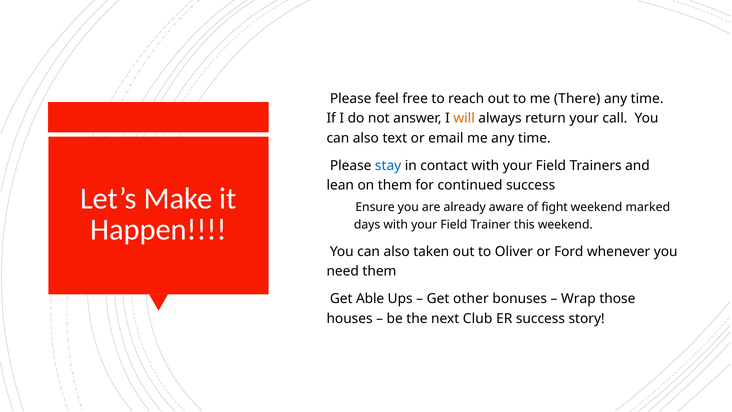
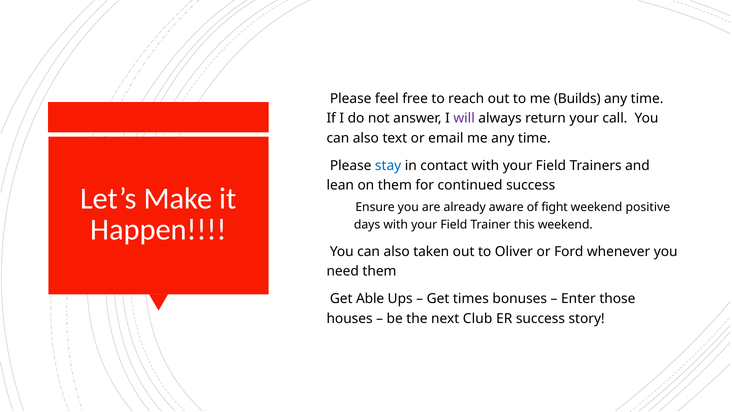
There: There -> Builds
will colour: orange -> purple
marked: marked -> positive
other: other -> times
Wrap: Wrap -> Enter
